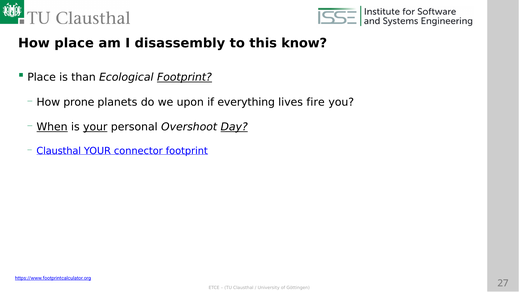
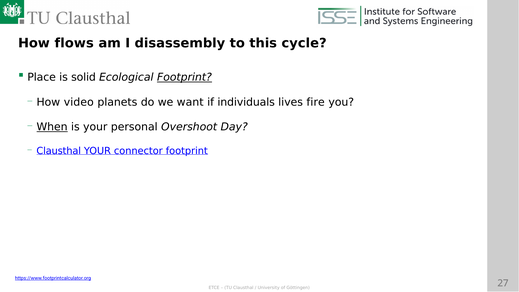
How place: place -> flows
know: know -> cycle
than: than -> solid
prone: prone -> video
upon: upon -> want
everything: everything -> individuals
your at (95, 127) underline: present -> none
Day underline: present -> none
